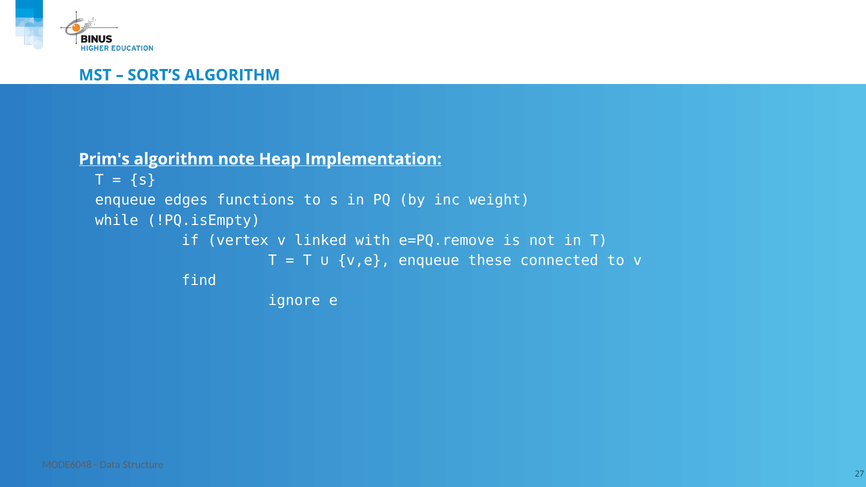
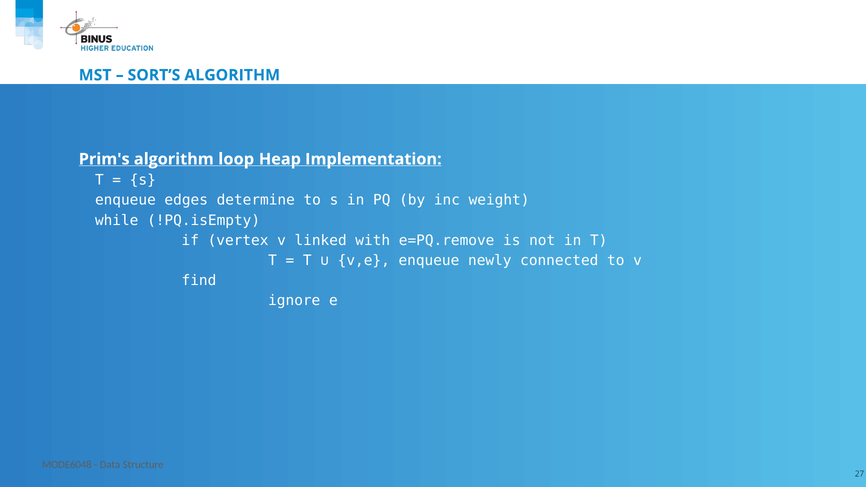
note: note -> loop
functions: functions -> determine
these: these -> newly
